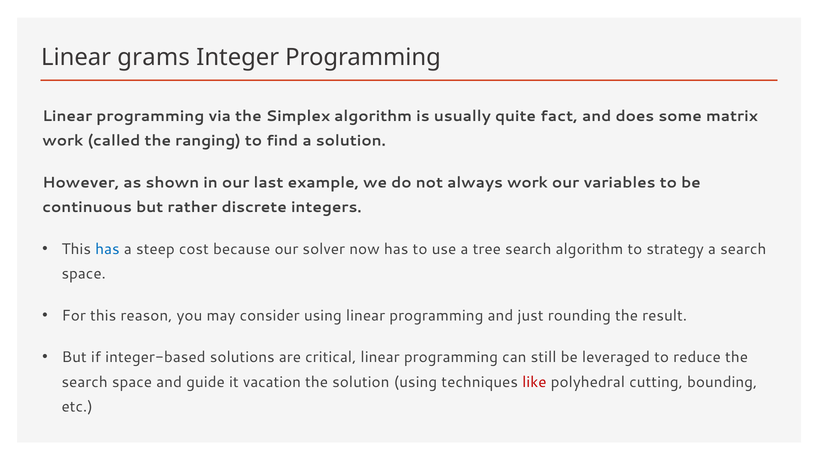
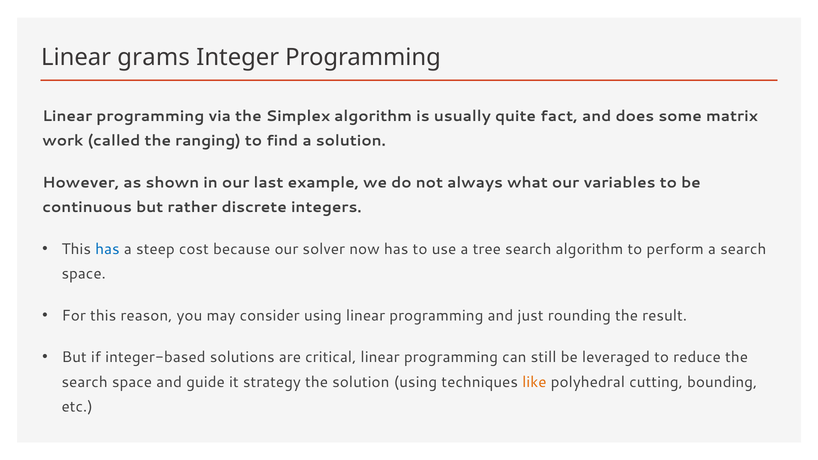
always work: work -> what
strategy: strategy -> perform
vacation: vacation -> strategy
like colour: red -> orange
